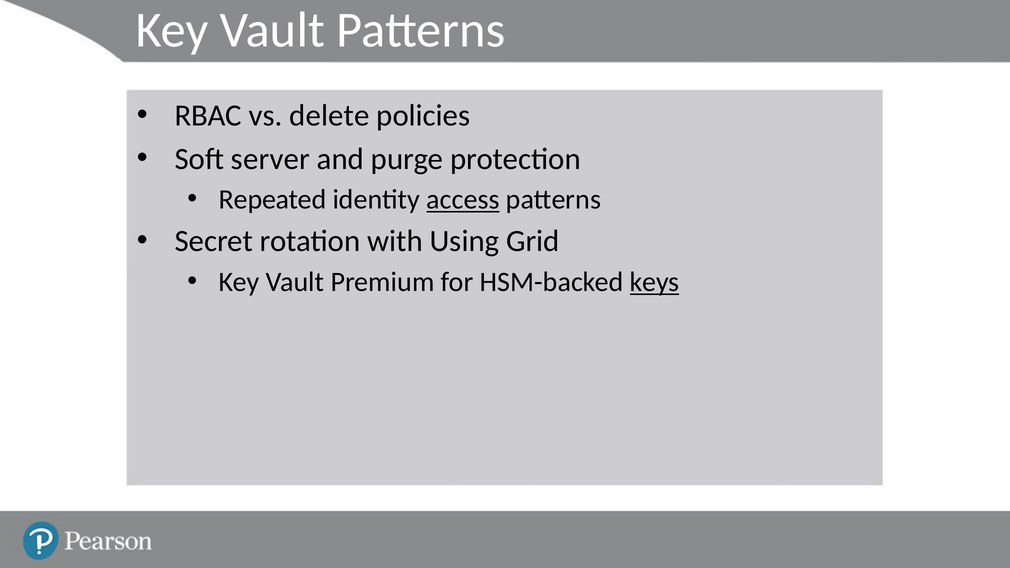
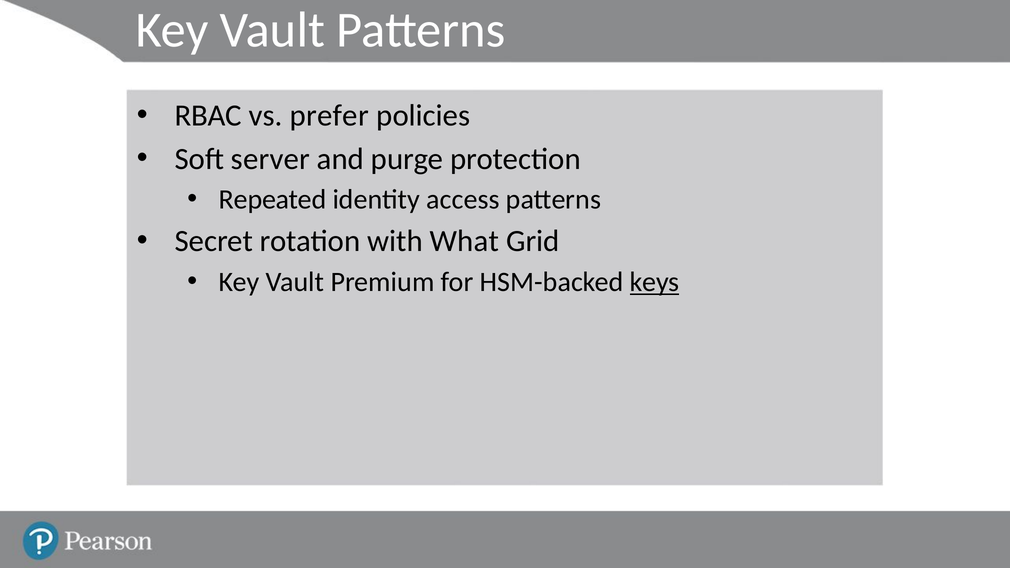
delete: delete -> prefer
access underline: present -> none
Using: Using -> What
